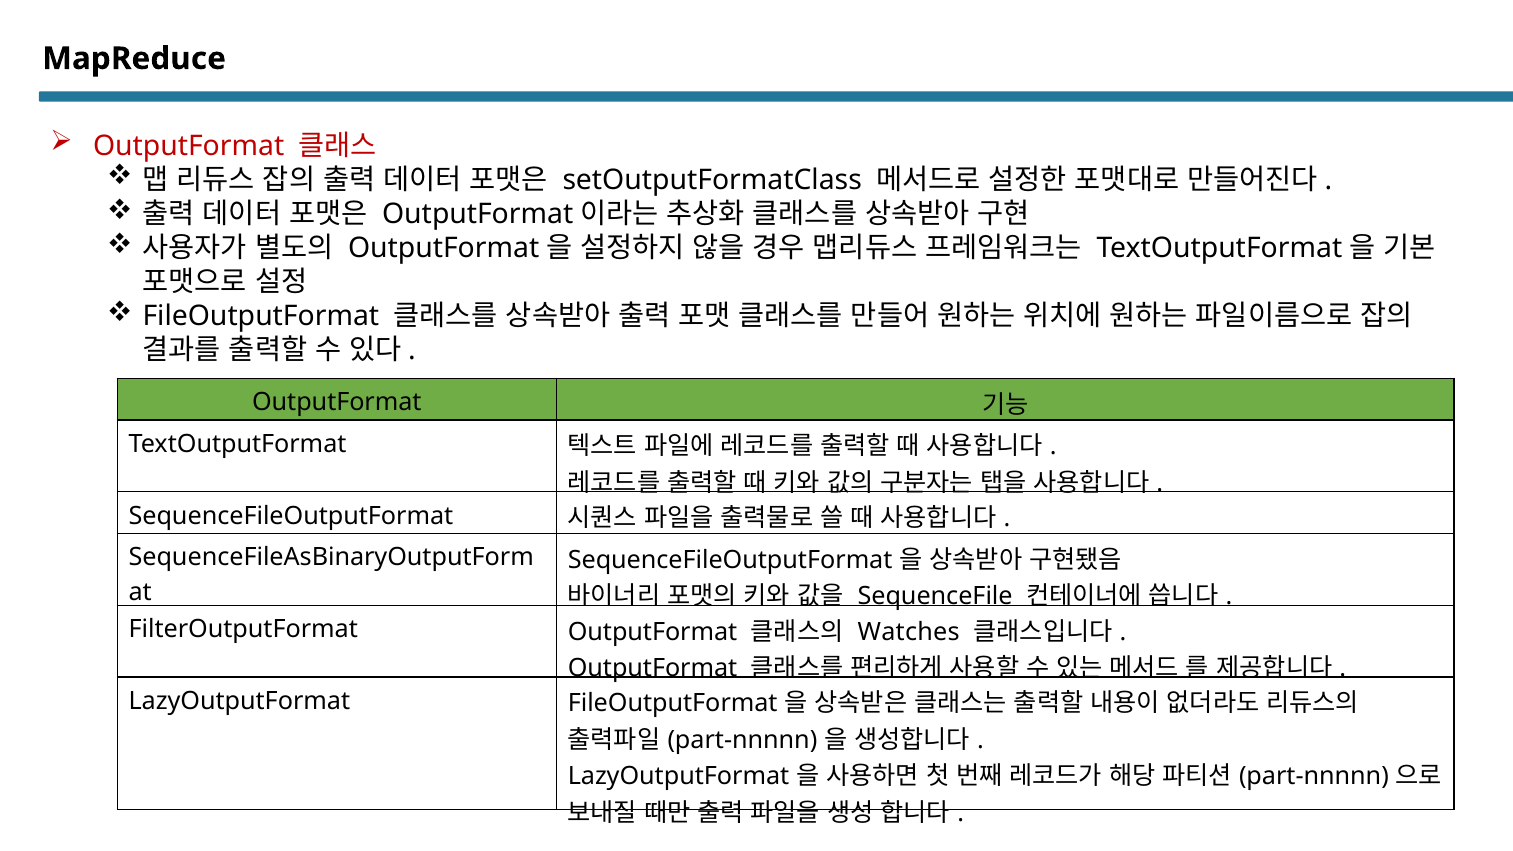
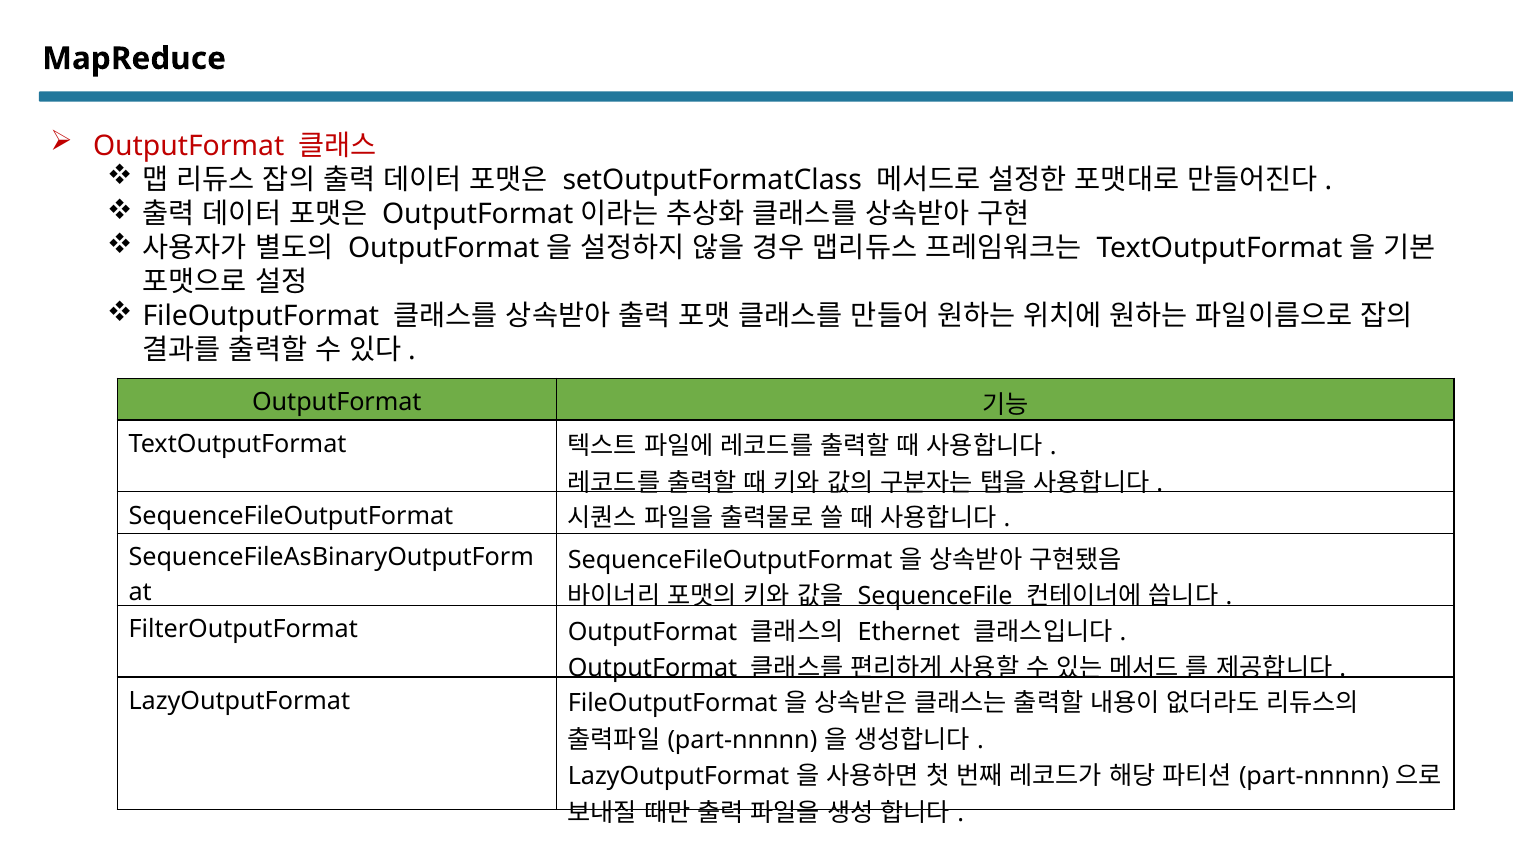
Watches: Watches -> Ethernet
